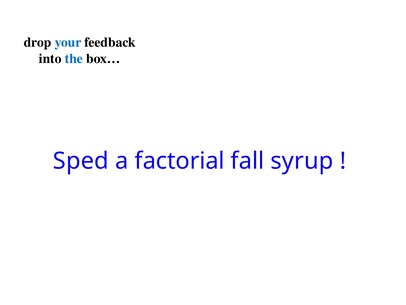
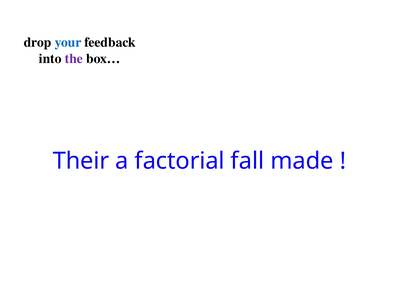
the colour: blue -> purple
Sped: Sped -> Their
syrup: syrup -> made
